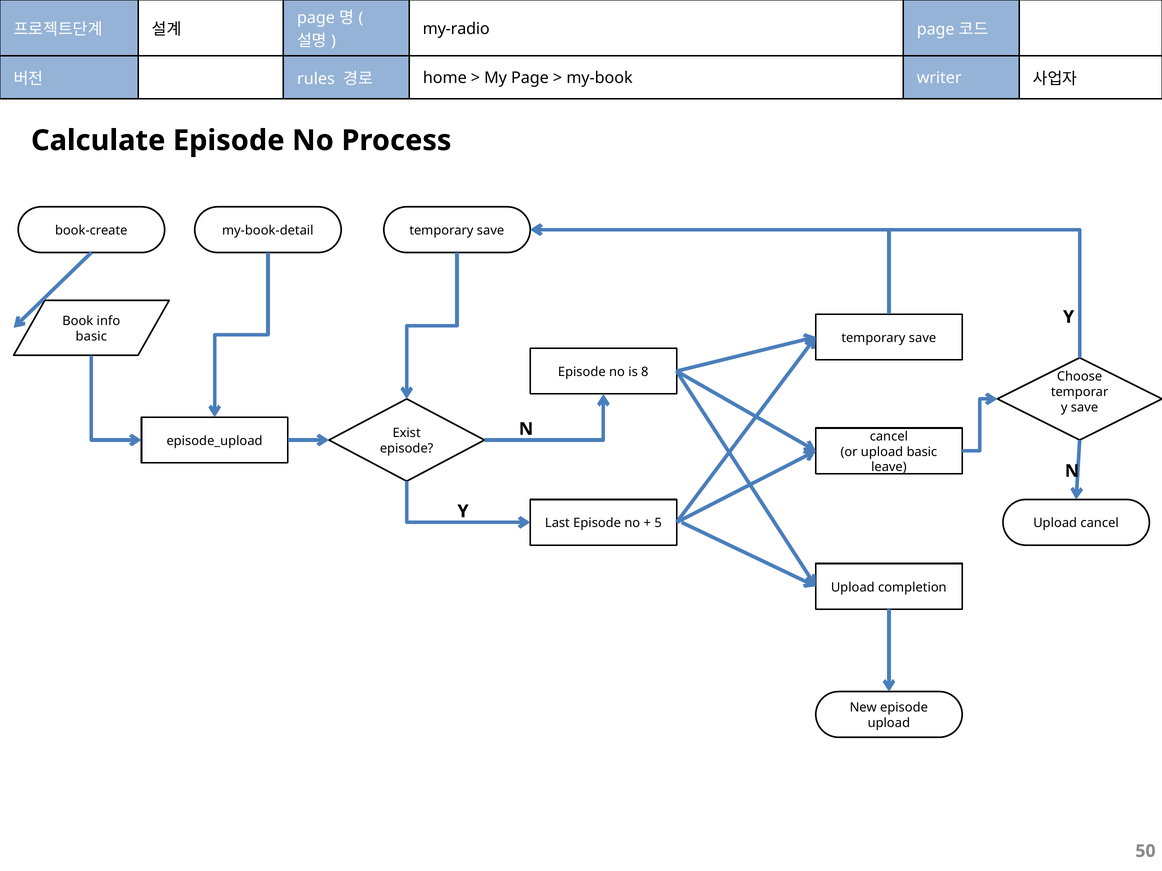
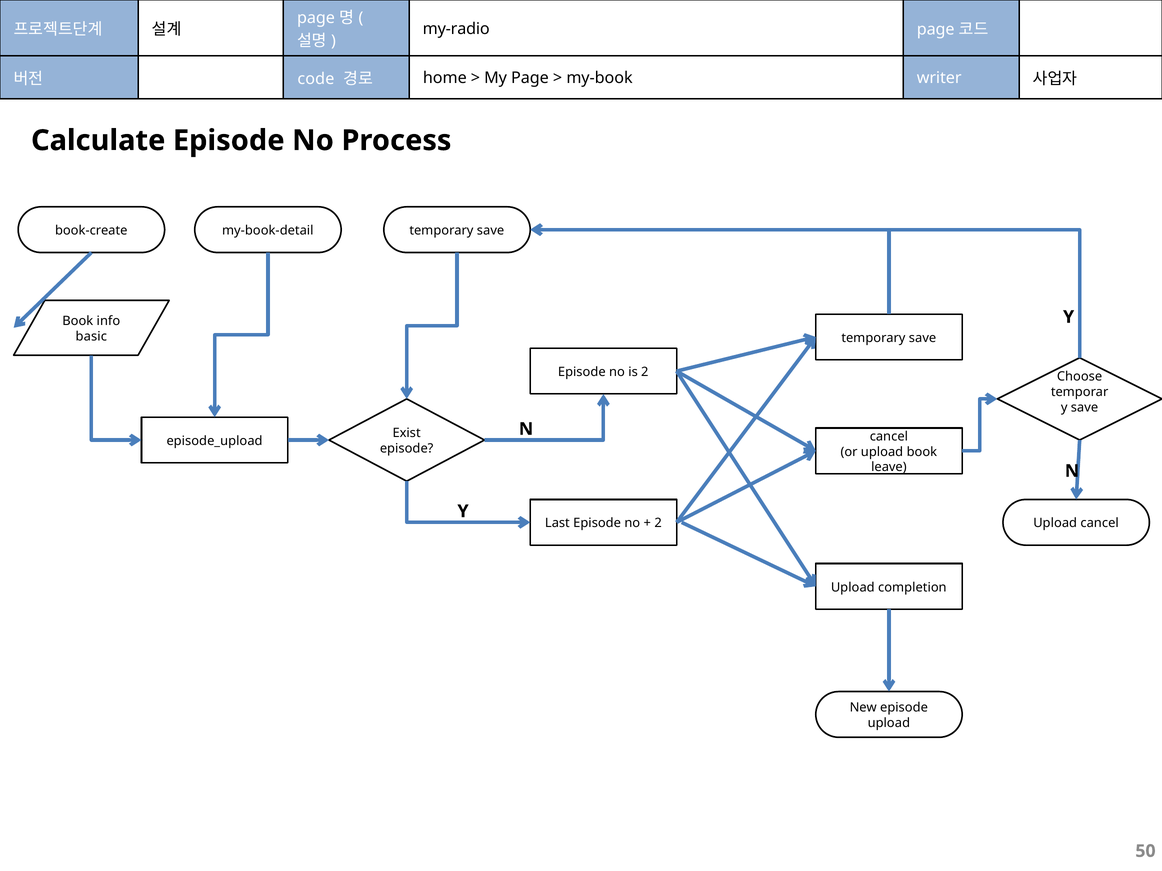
rules: rules -> code
is 8: 8 -> 2
upload basic: basic -> book
5 at (658, 524): 5 -> 2
